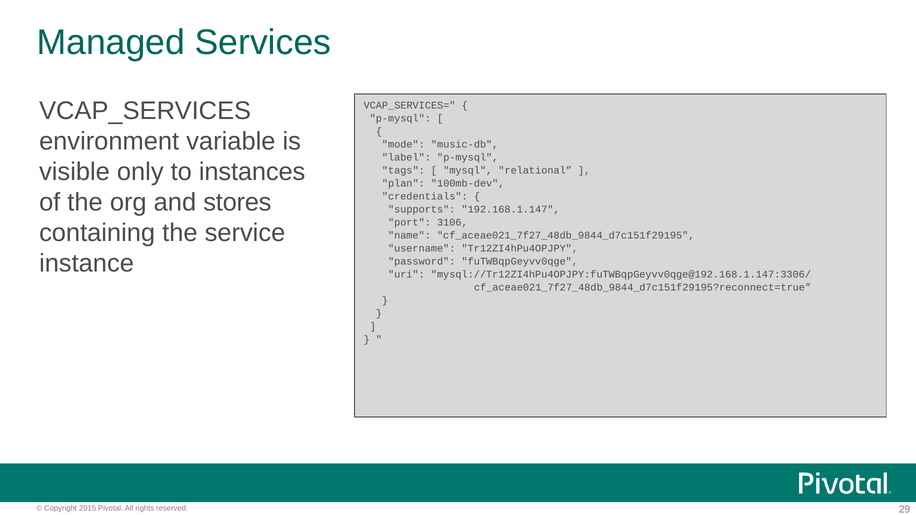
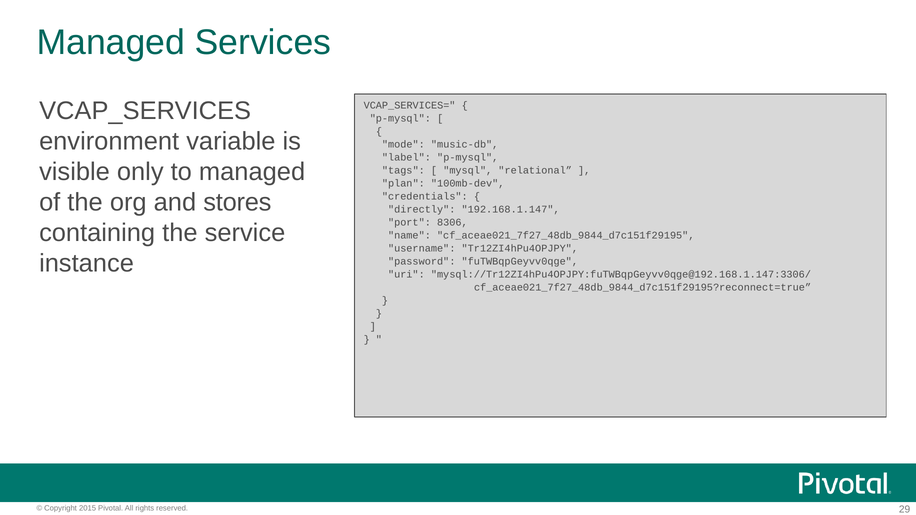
to instances: instances -> managed
supports: supports -> directly
3106: 3106 -> 8306
